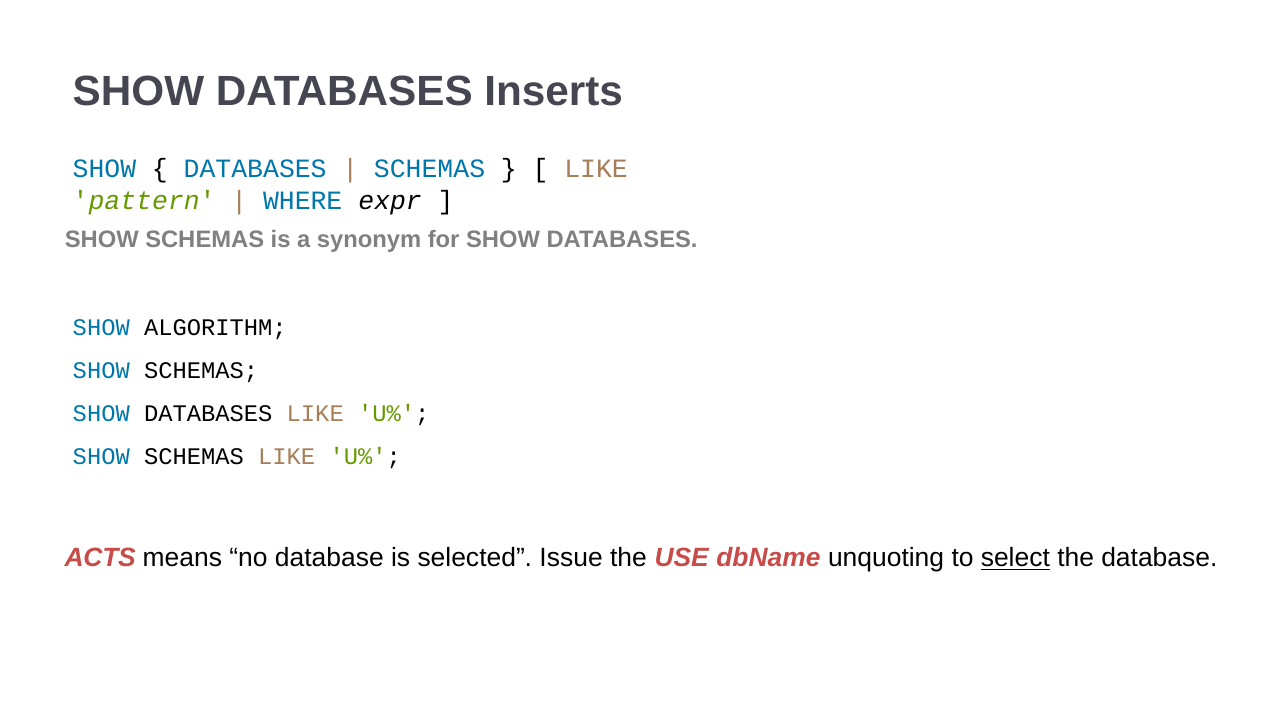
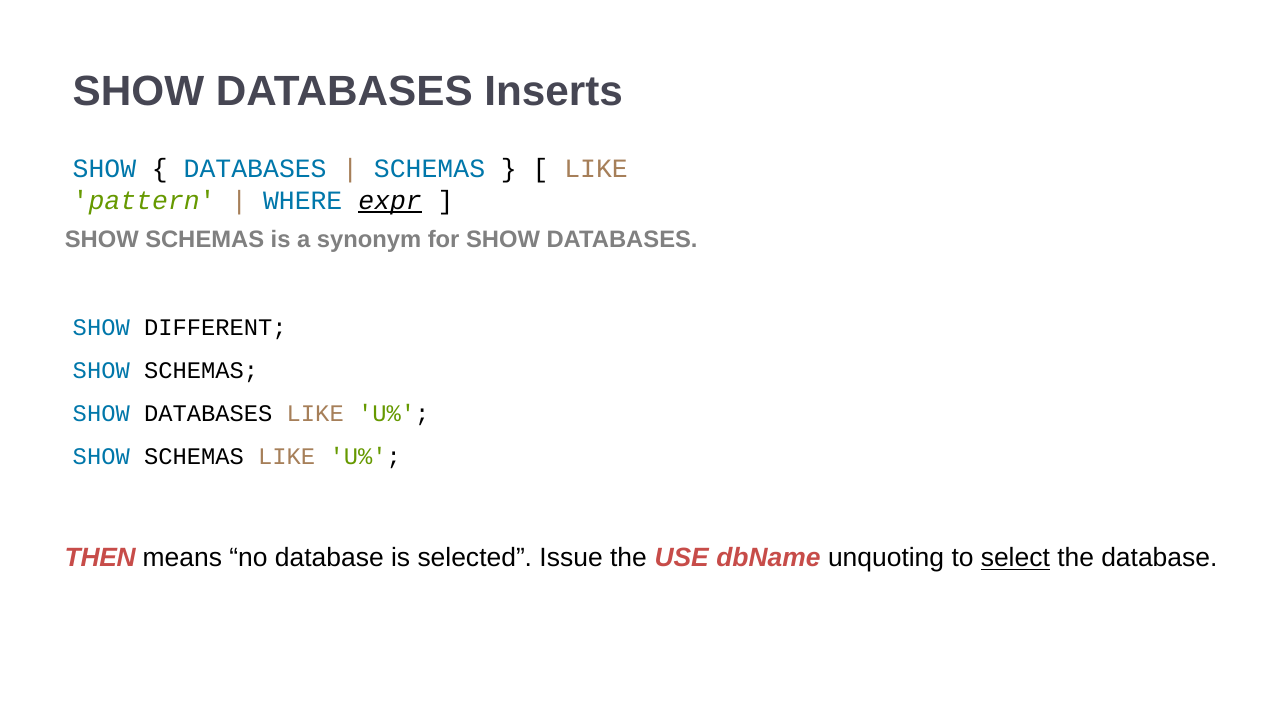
expr underline: none -> present
ALGORITHM: ALGORITHM -> DIFFERENT
ACTS: ACTS -> THEN
